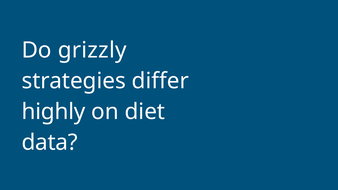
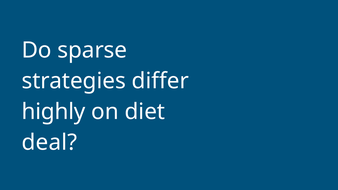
grizzly: grizzly -> sparse
data: data -> deal
